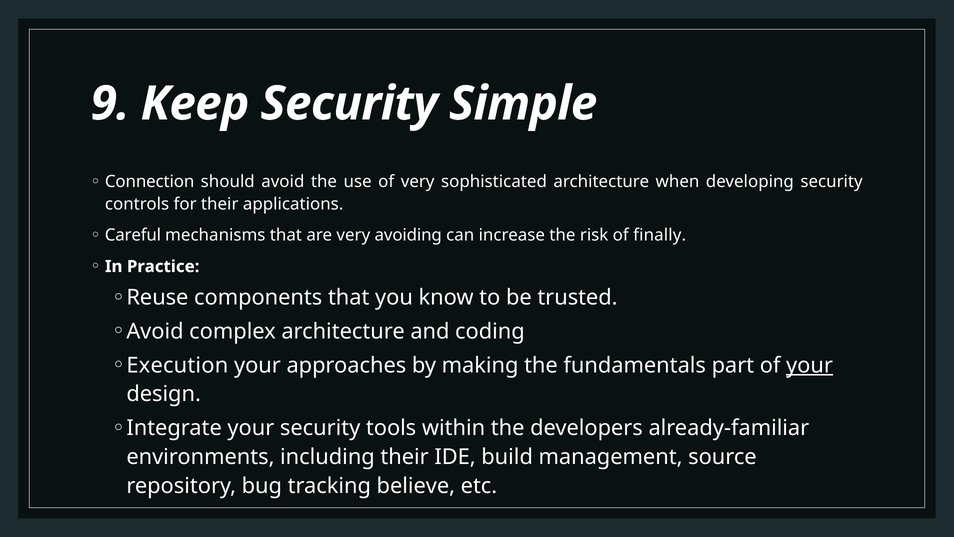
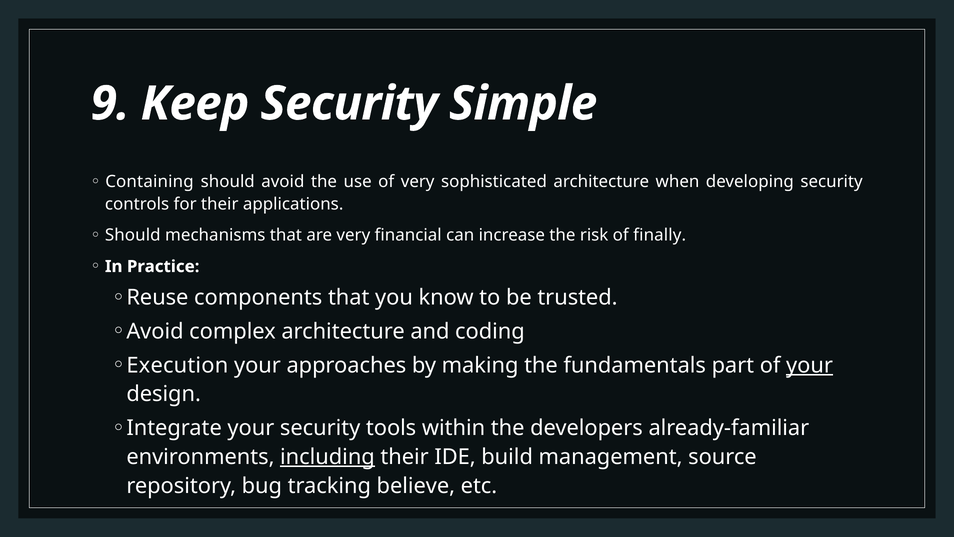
Connection: Connection -> Containing
Careful at (133, 235): Careful -> Should
avoiding: avoiding -> financial
including underline: none -> present
